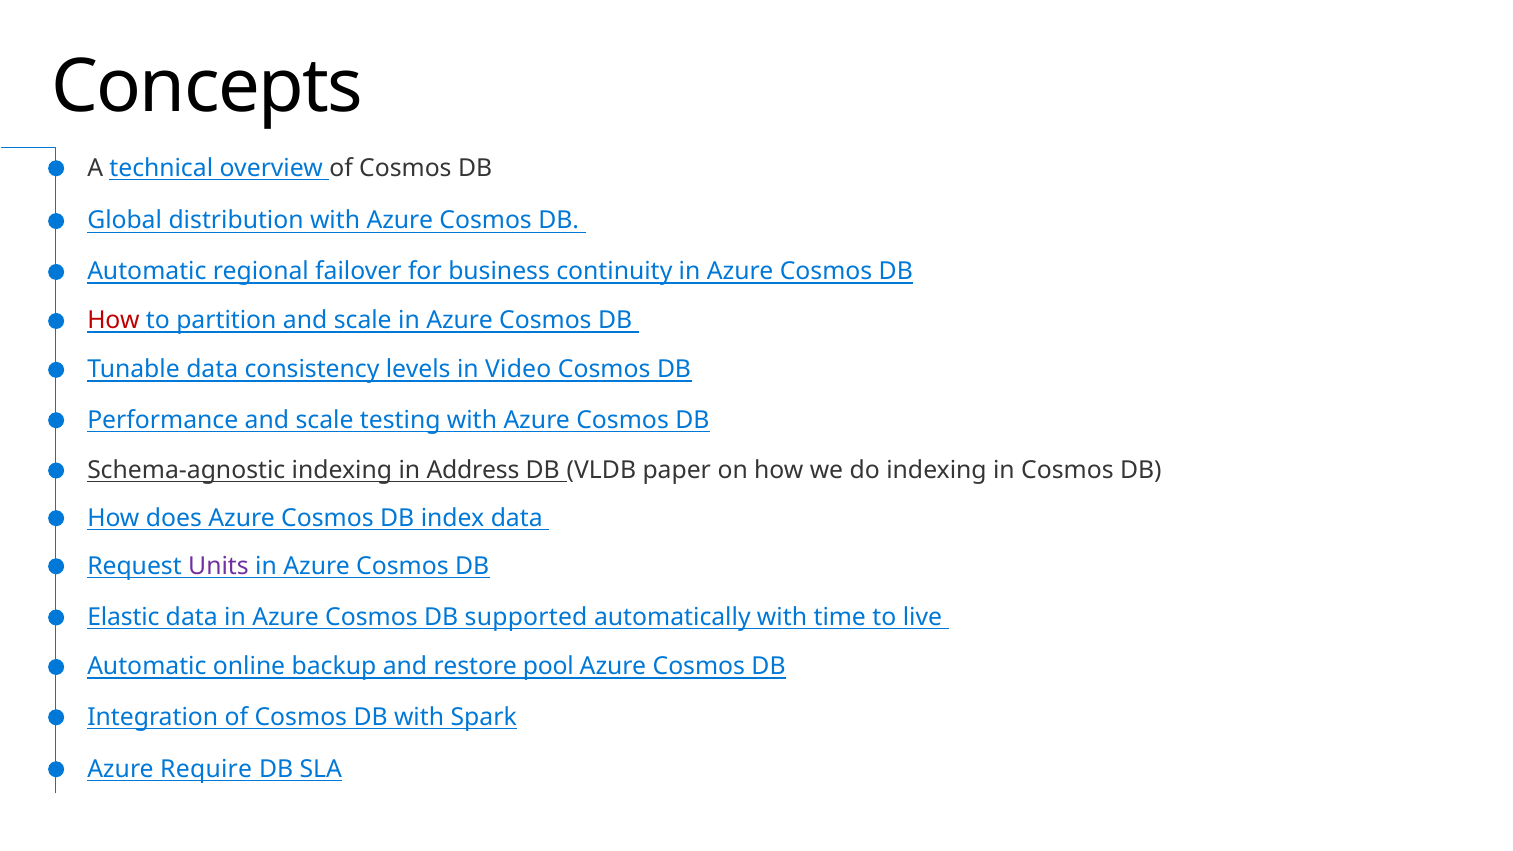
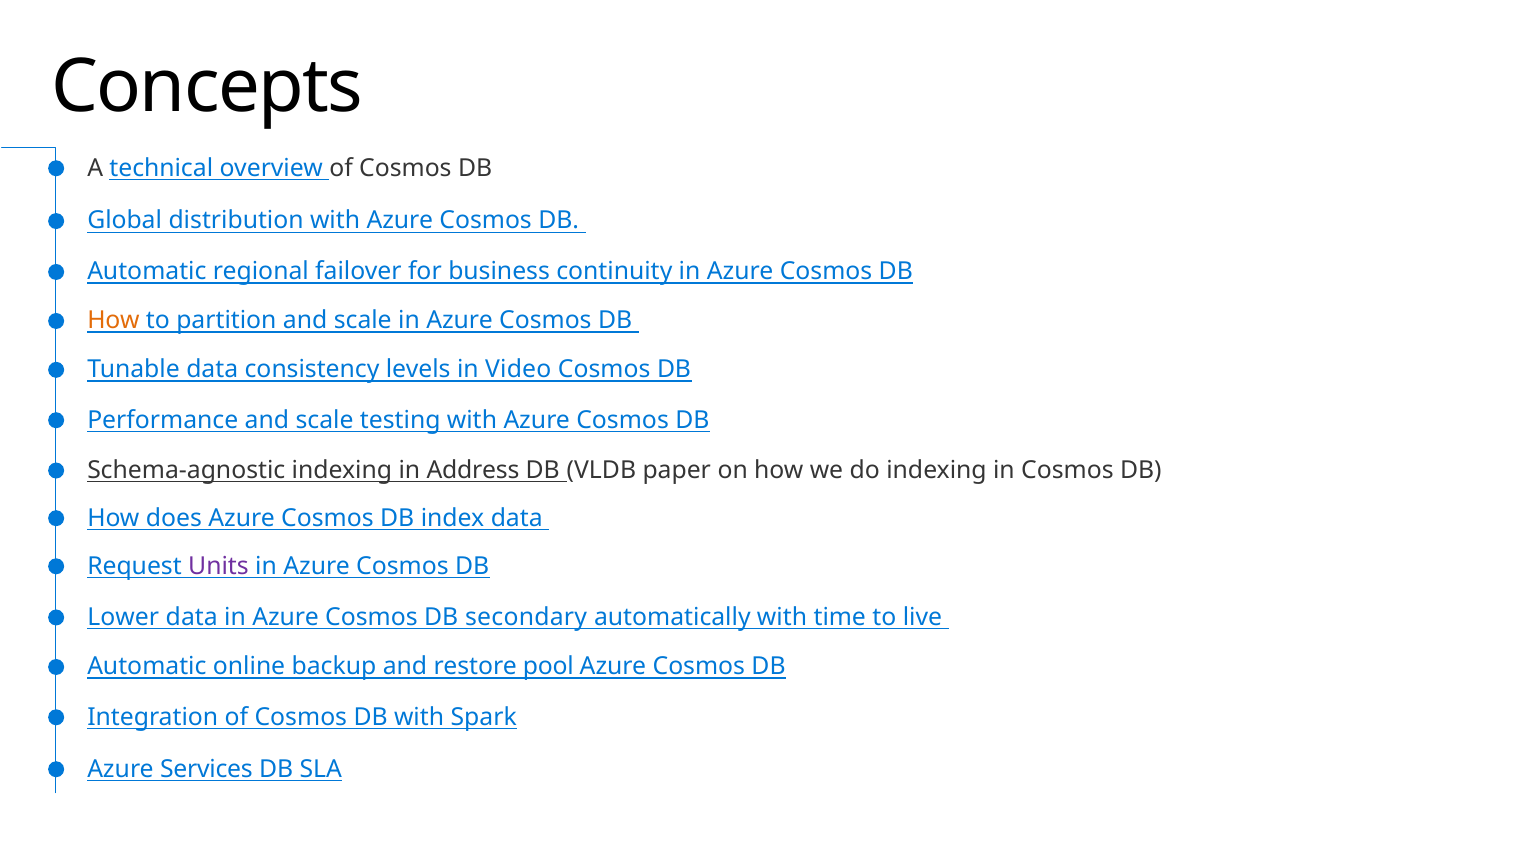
How at (113, 321) colour: red -> orange
Elastic: Elastic -> Lower
supported: supported -> secondary
Require: Require -> Services
